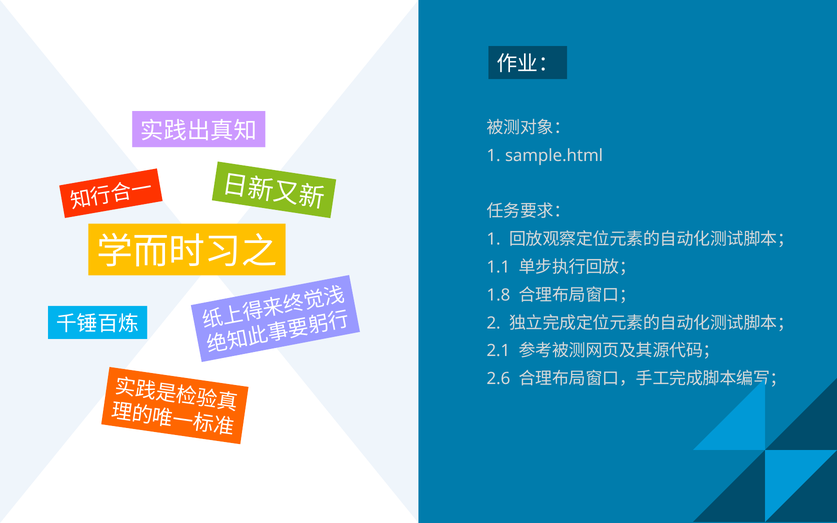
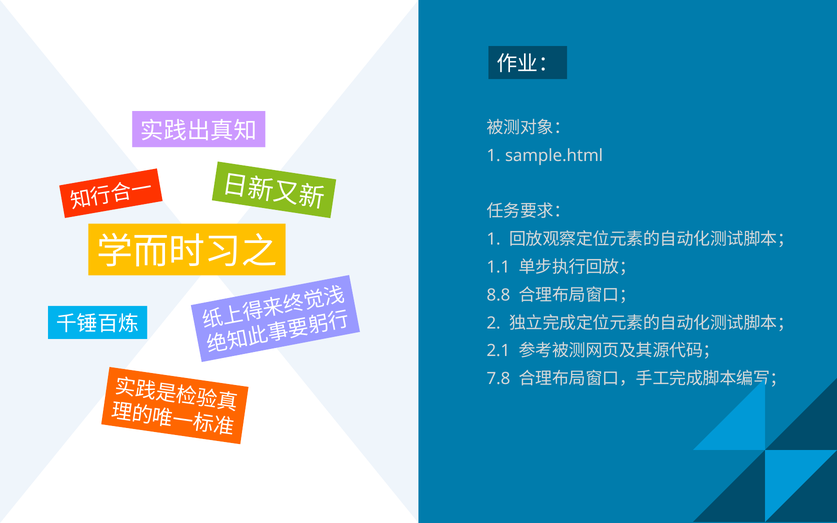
1.8: 1.8 -> 8.8
2.6: 2.6 -> 7.8
